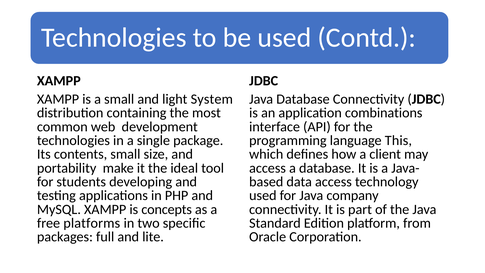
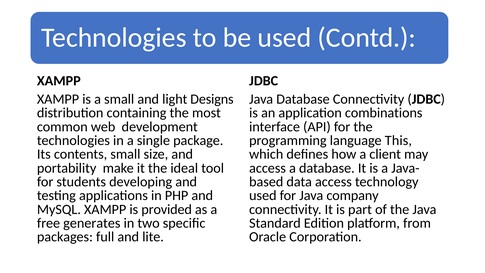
System: System -> Designs
concepts: concepts -> provided
platforms: platforms -> generates
